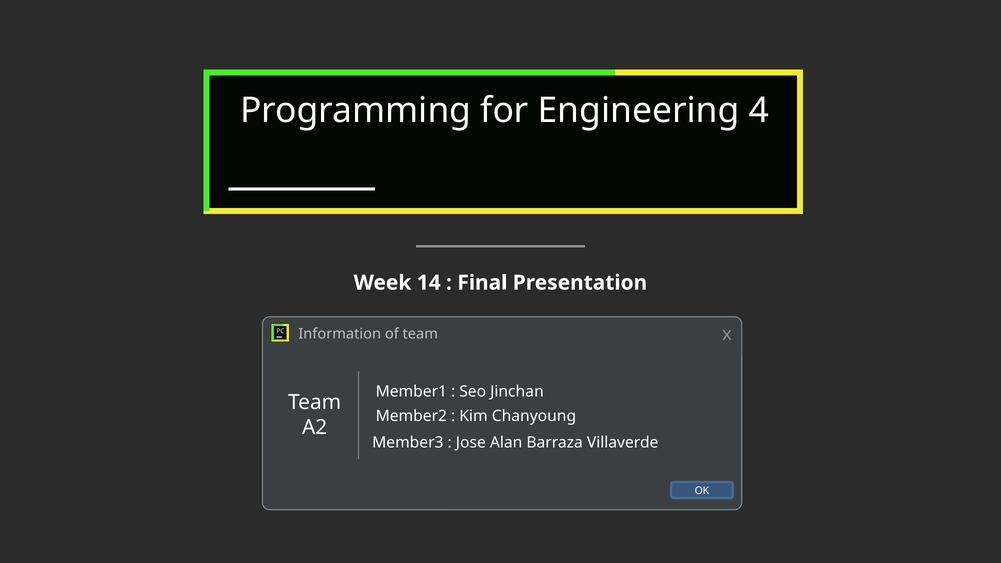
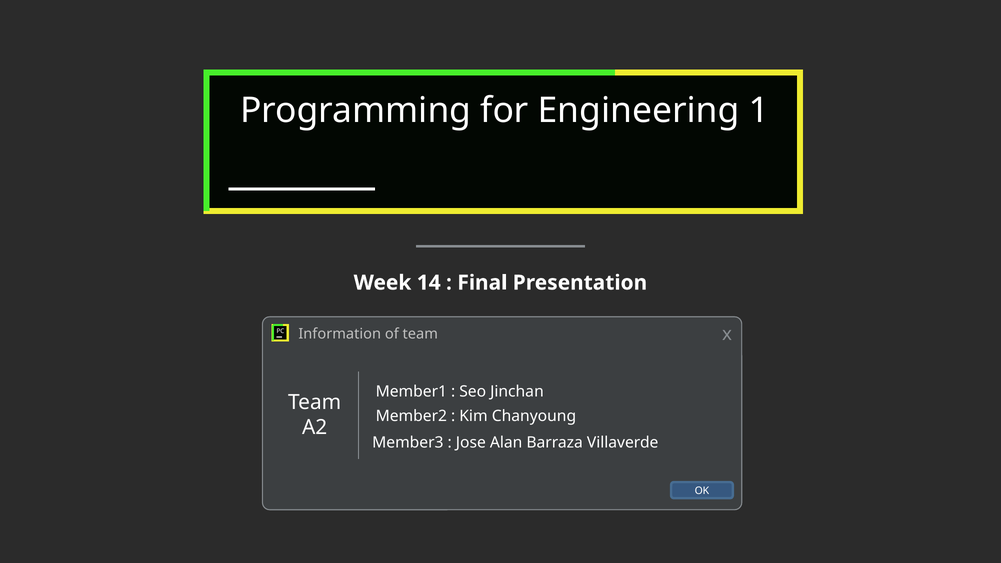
4: 4 -> 1
